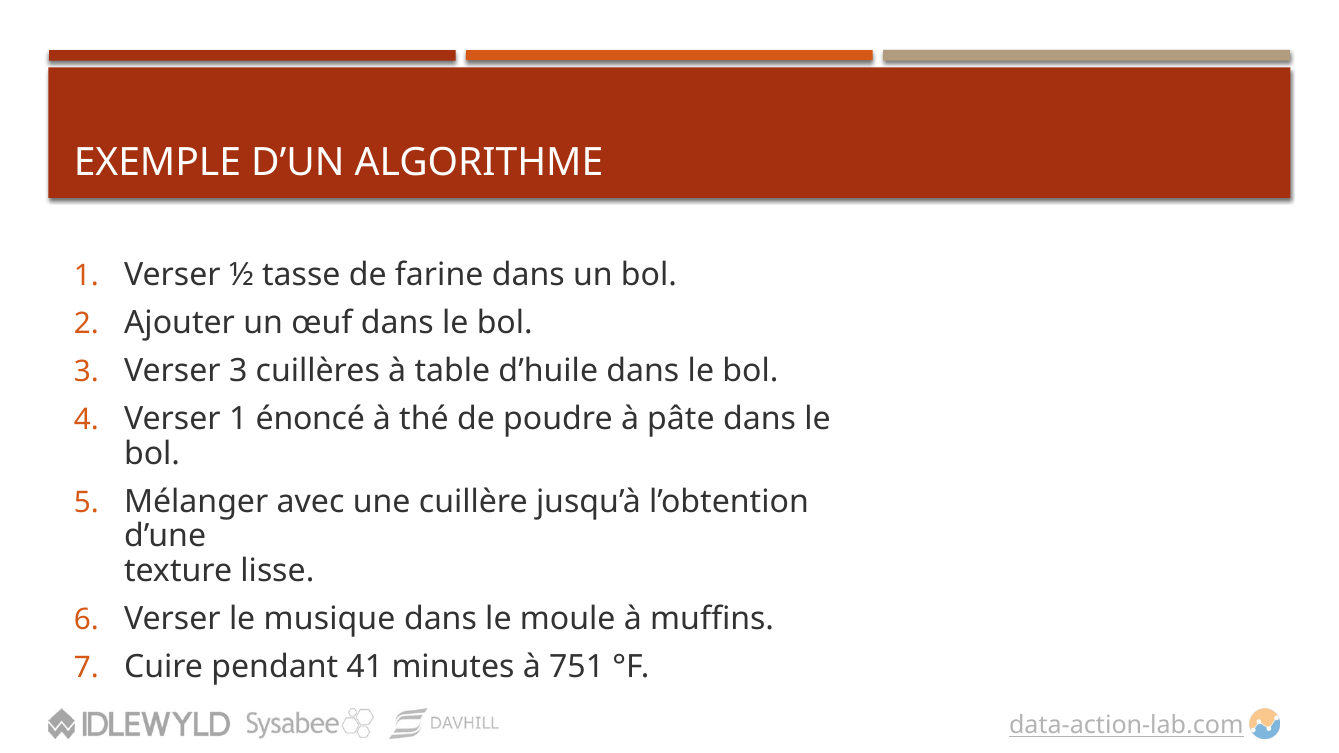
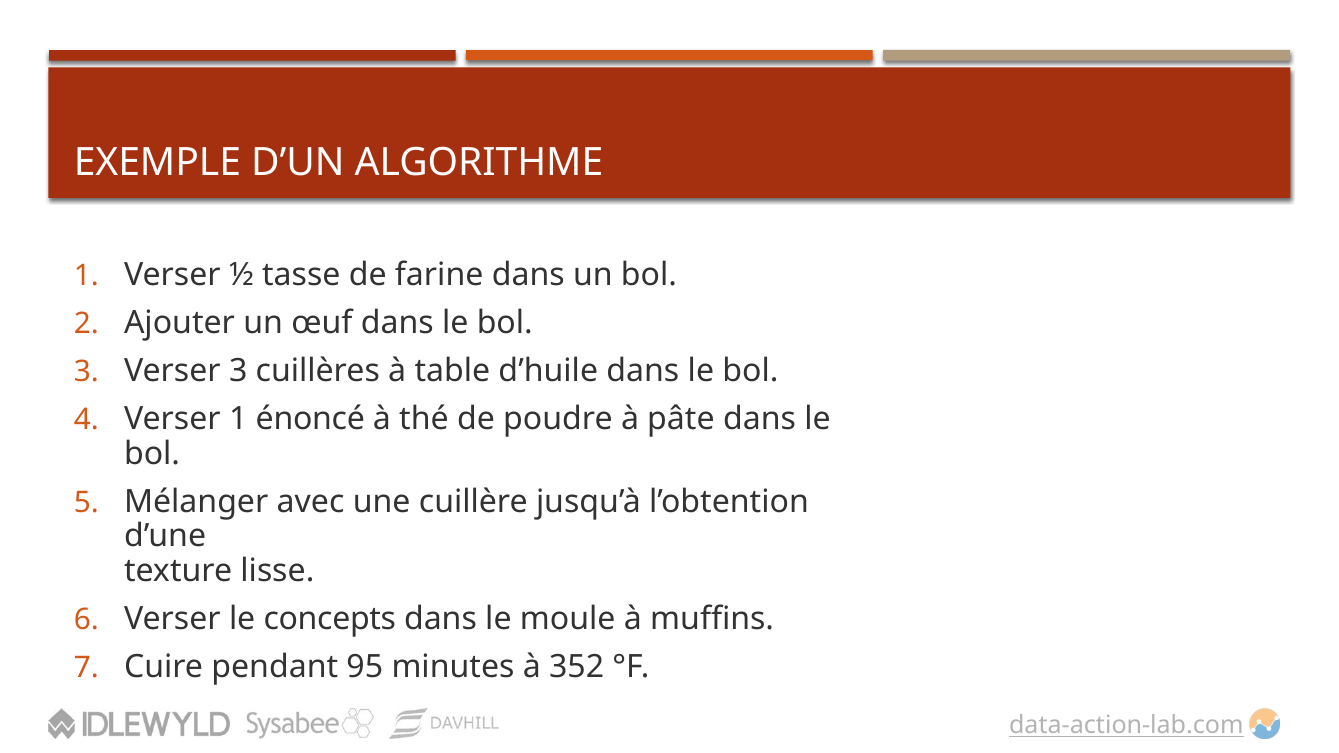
musique: musique -> concepts
41: 41 -> 95
751: 751 -> 352
